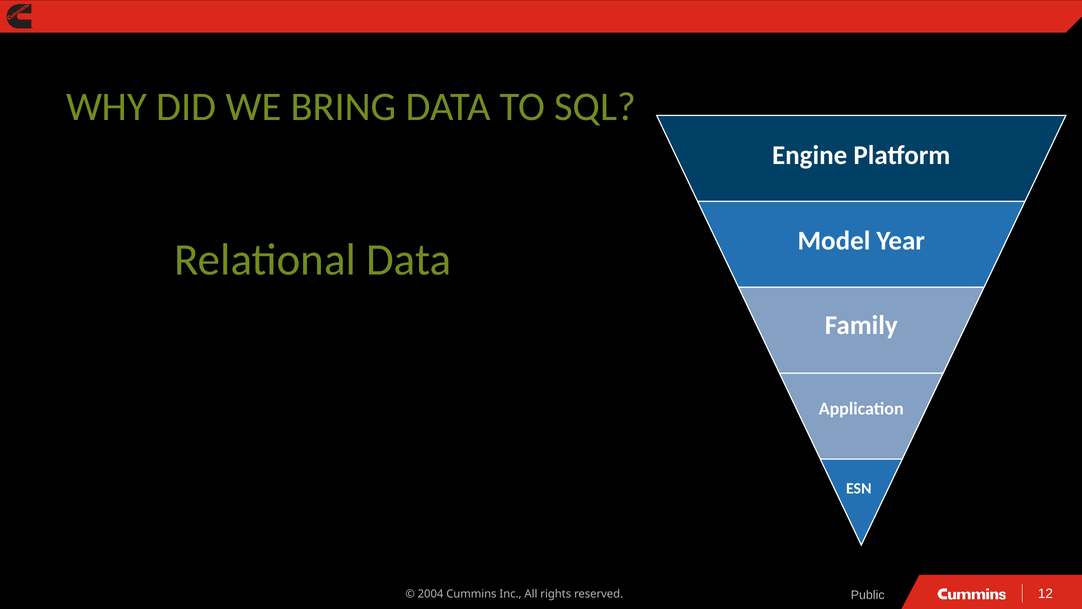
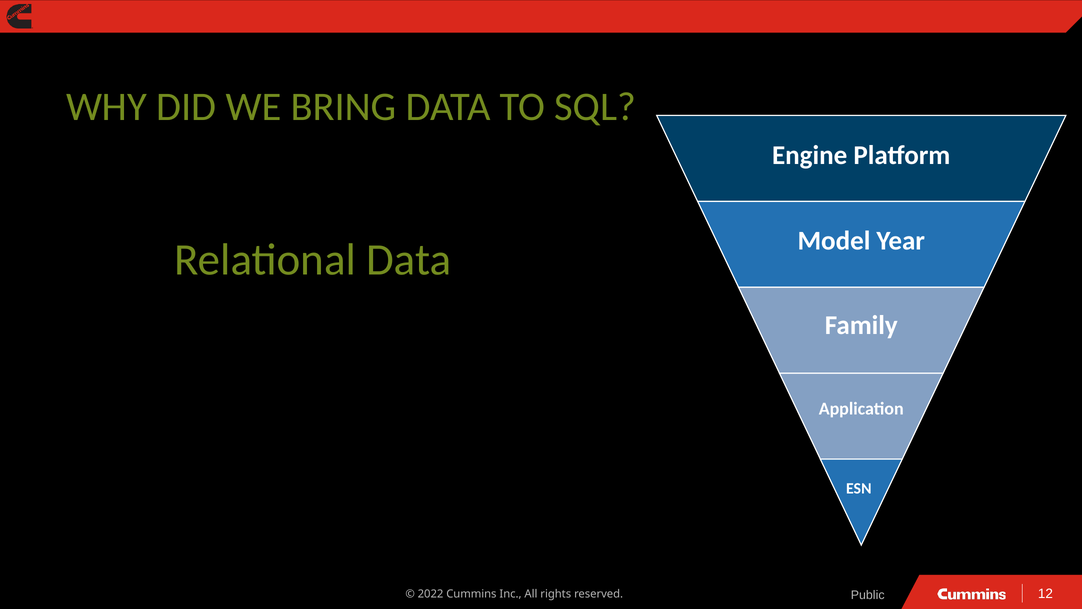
2004: 2004 -> 2022
